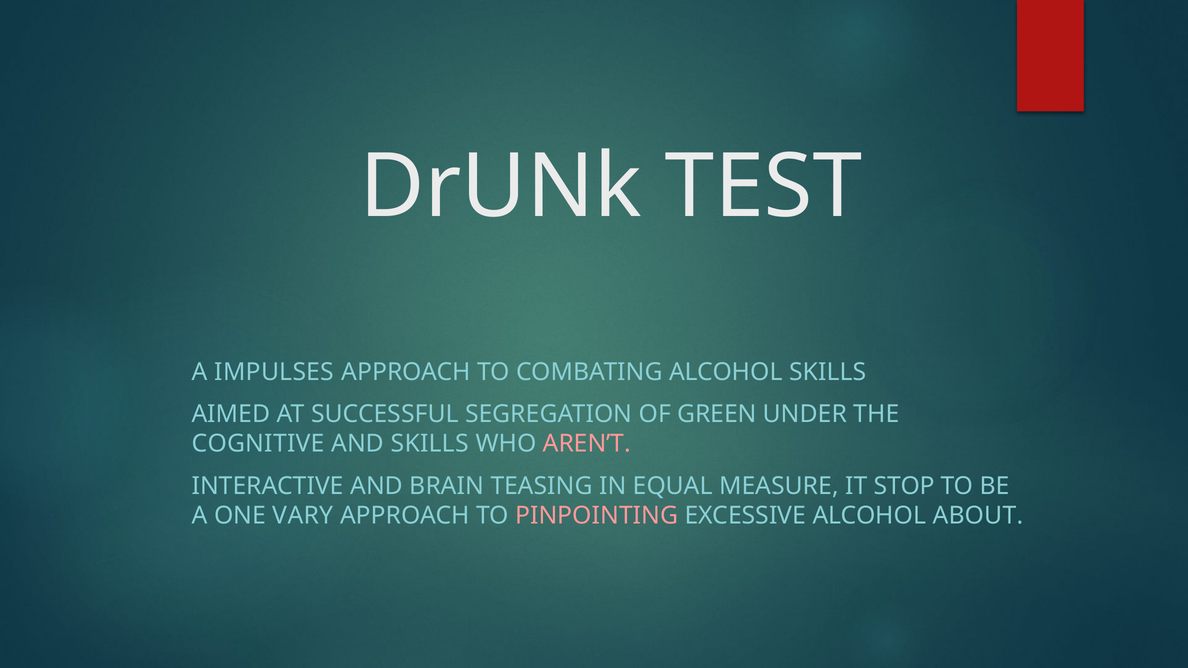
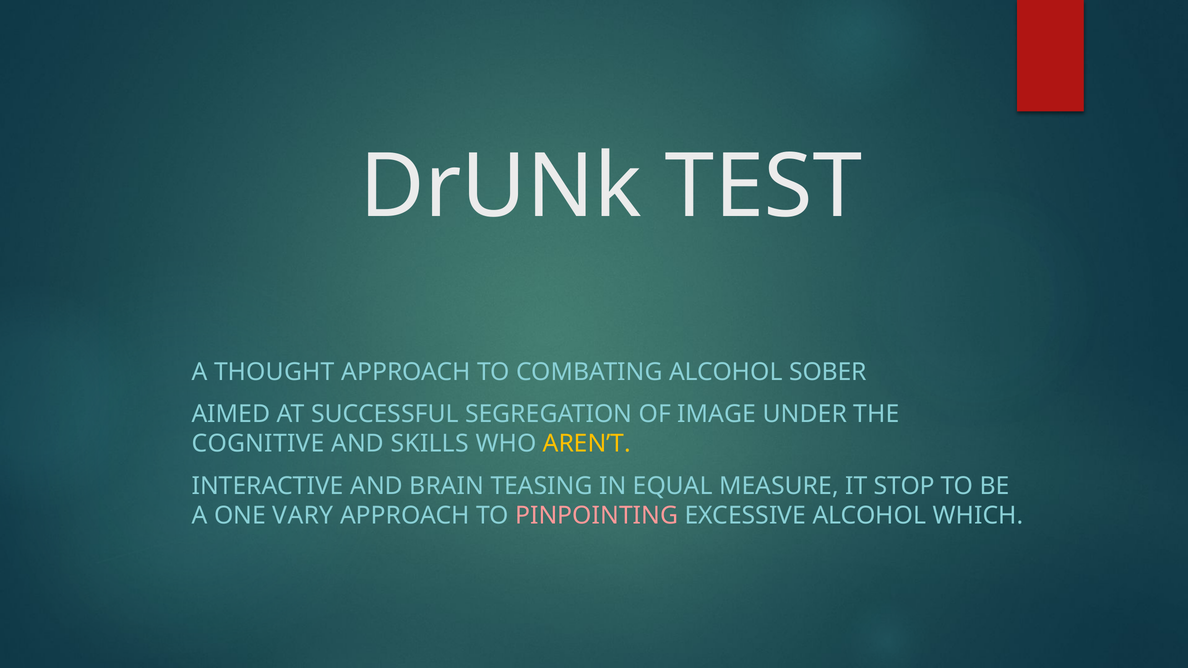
IMPULSES: IMPULSES -> THOUGHT
ALCOHOL SKILLS: SKILLS -> SOBER
GREEN: GREEN -> IMAGE
AREN’T colour: pink -> yellow
ABOUT: ABOUT -> WHICH
